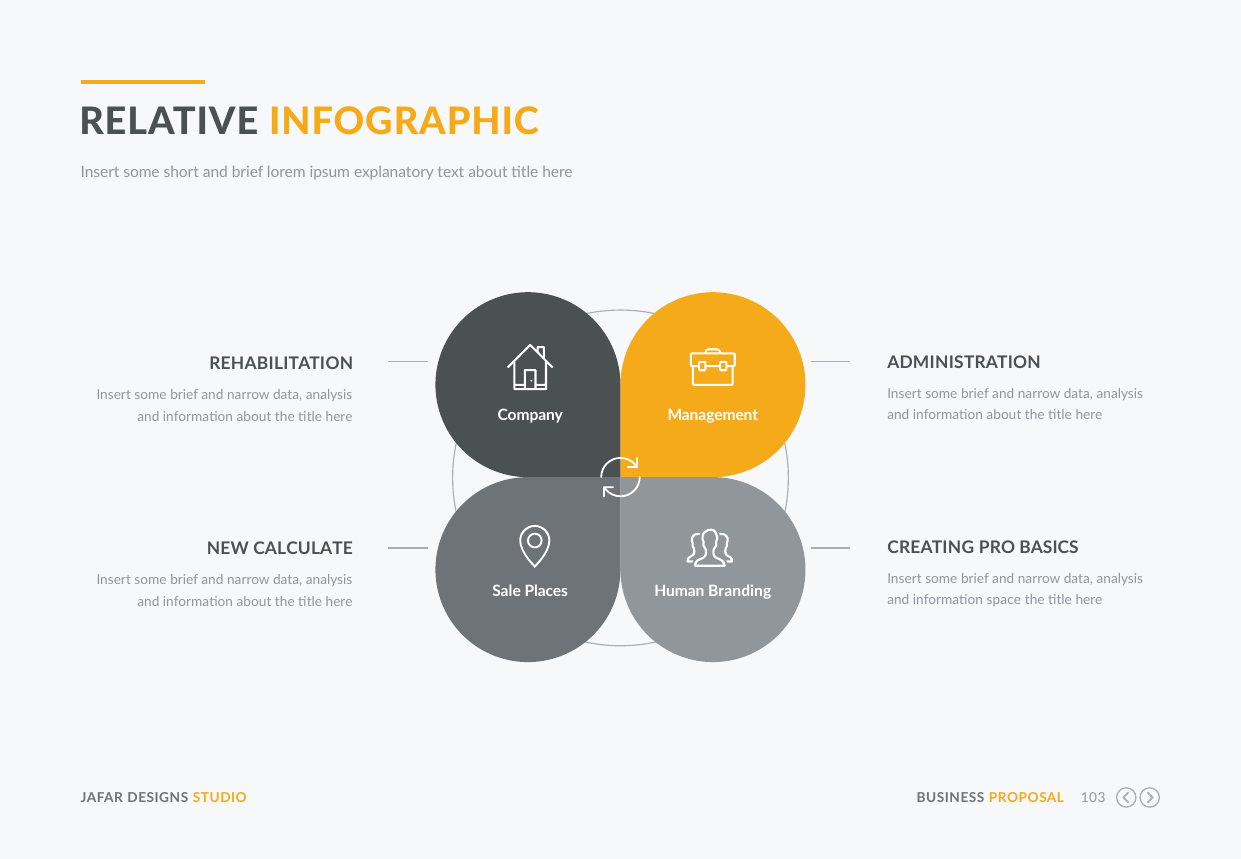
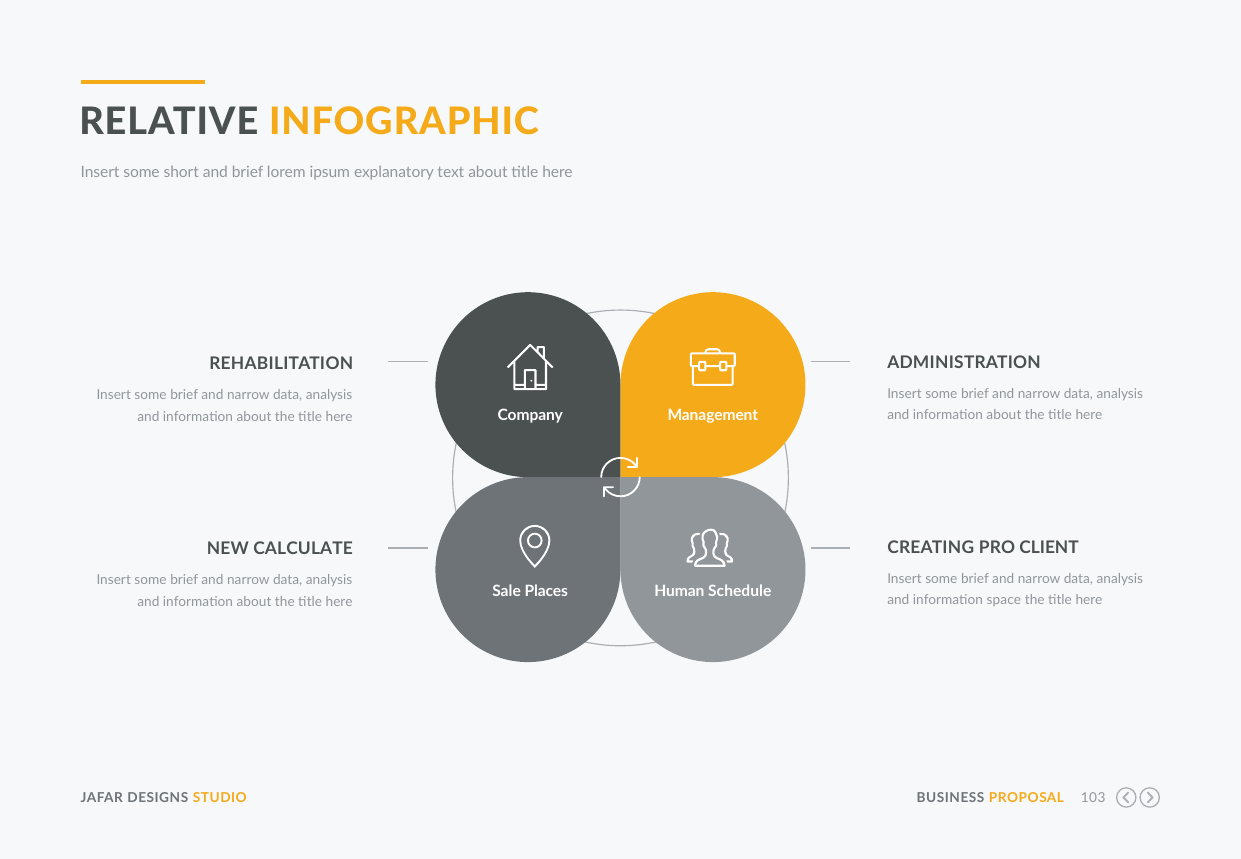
BASICS: BASICS -> CLIENT
Branding: Branding -> Schedule
